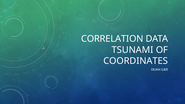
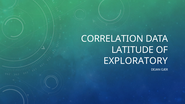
TSUNAMI: TSUNAMI -> LATITUDE
COORDINATES: COORDINATES -> EXPLORATORY
